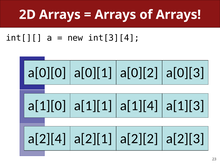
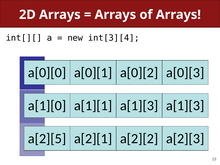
a[1][1 a[1][4: a[1][4 -> a[1][3
a[2][4: a[2][4 -> a[2][5
